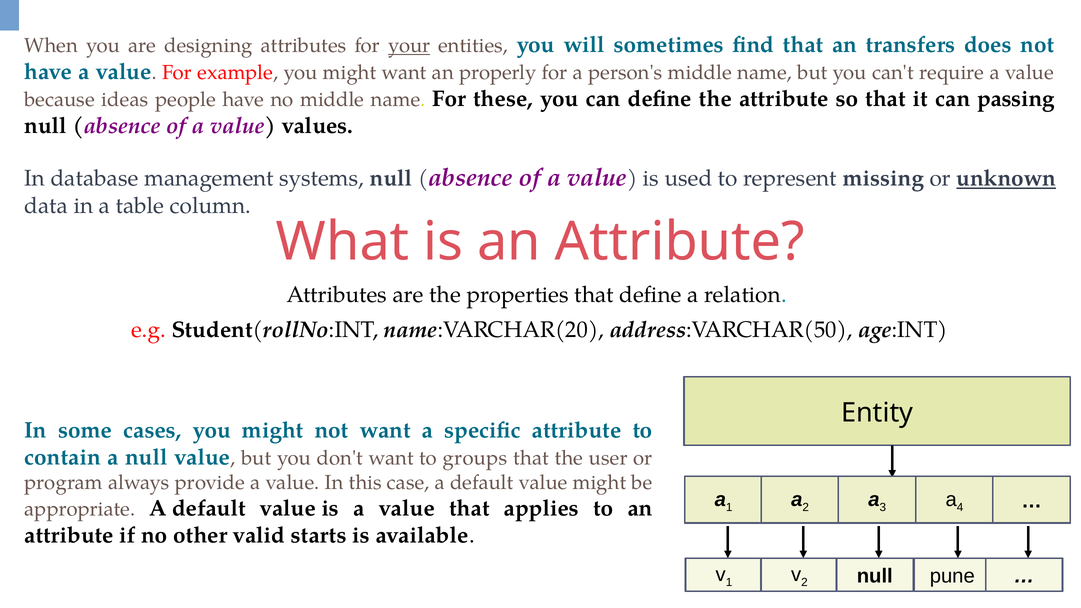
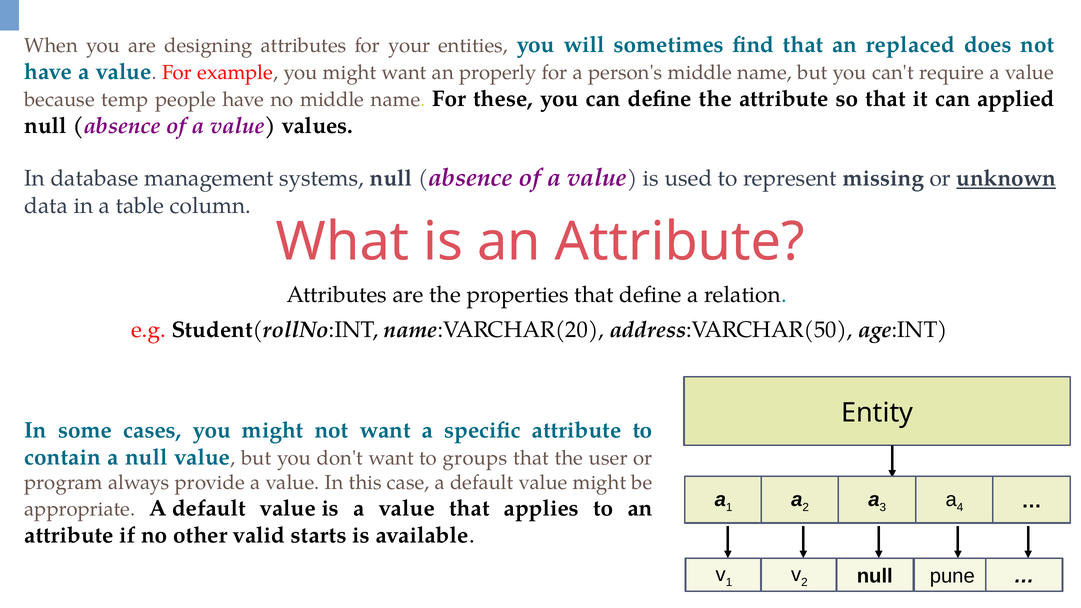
your underline: present -> none
transfers: transfers -> replaced
ideas: ideas -> temp
passing: passing -> applied
